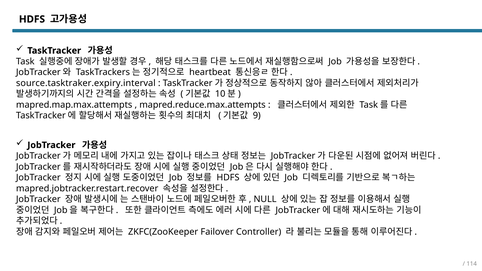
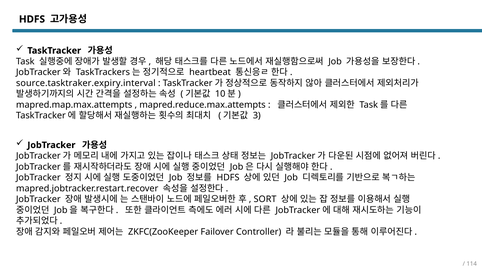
9: 9 -> 3
NULL: NULL -> SORT
